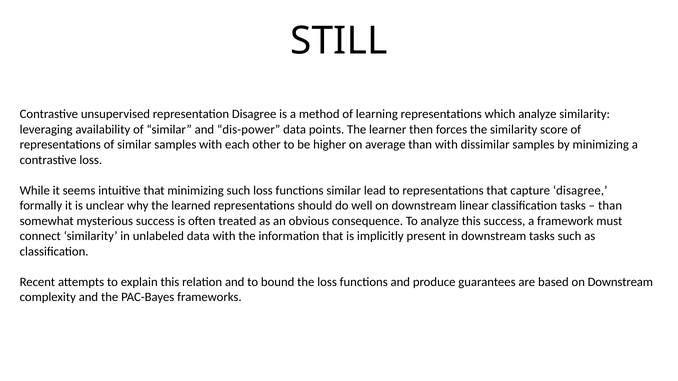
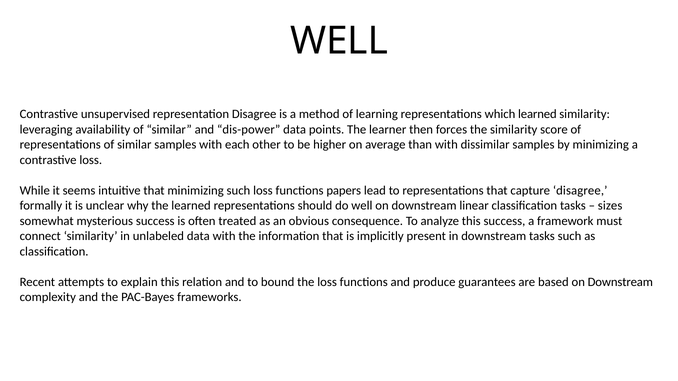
STILL at (339, 41): STILL -> WELL
which analyze: analyze -> learned
functions similar: similar -> papers
than at (610, 206): than -> sizes
